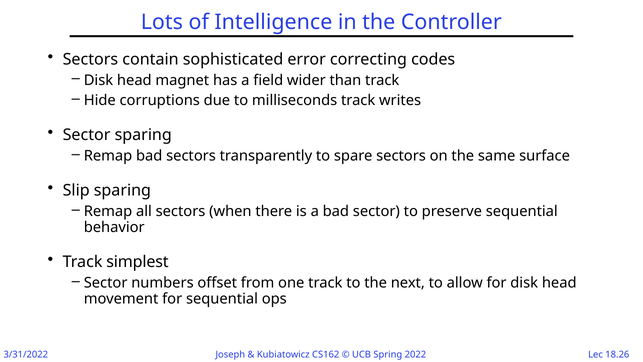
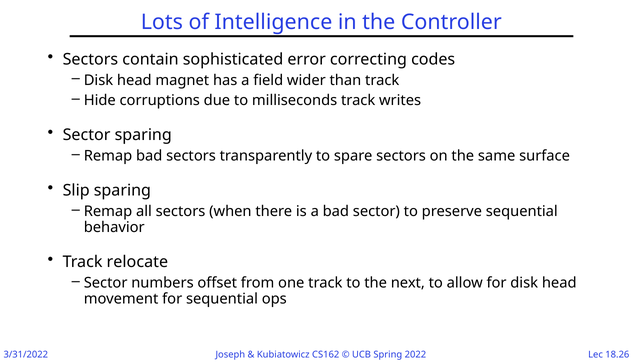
simplest: simplest -> relocate
